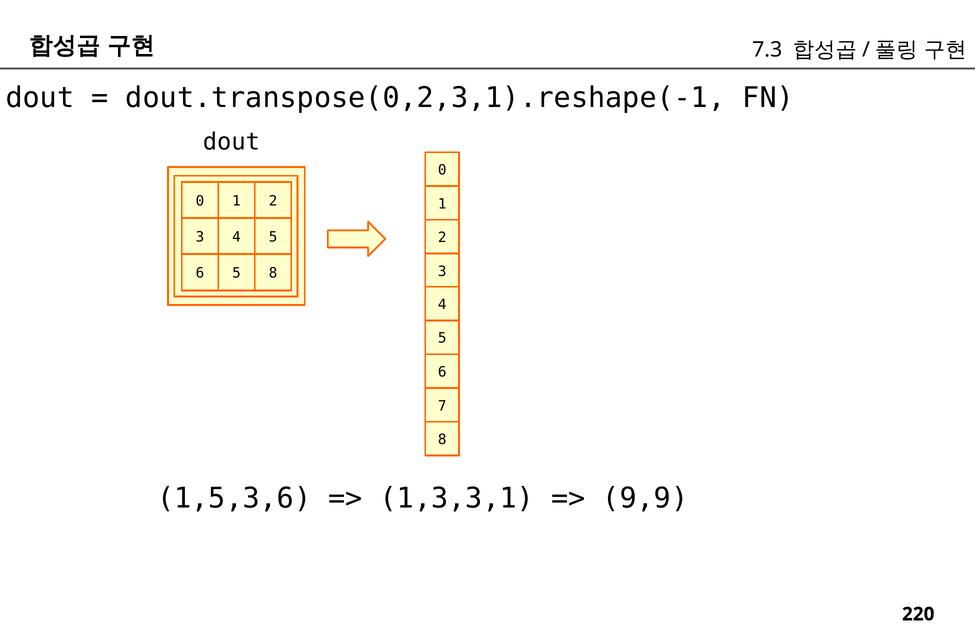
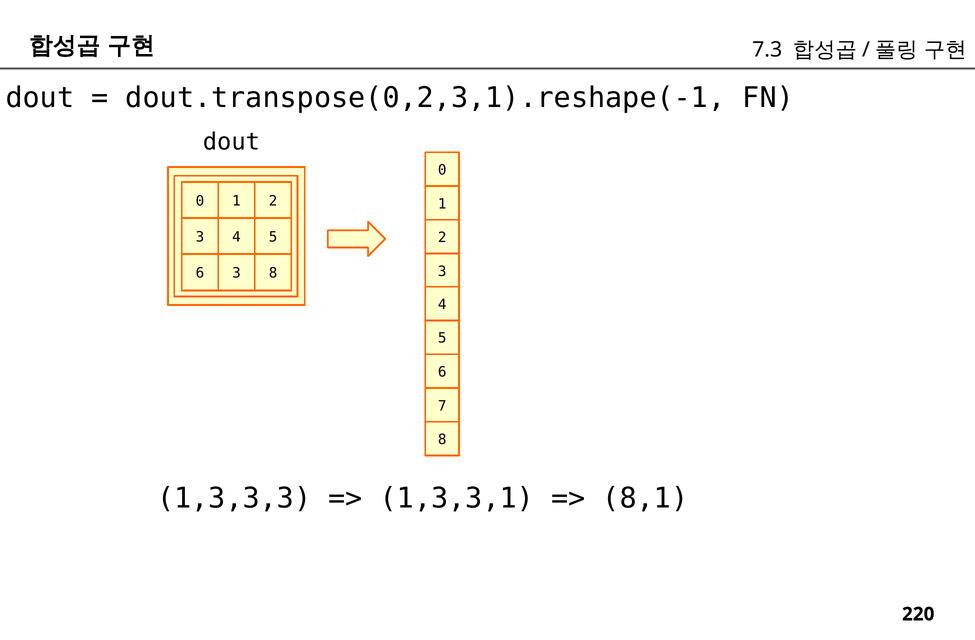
5 at (237, 273): 5 -> 3
1,5,3,6: 1,5,3,6 -> 1,3,3,3
9,9: 9,9 -> 8,1
